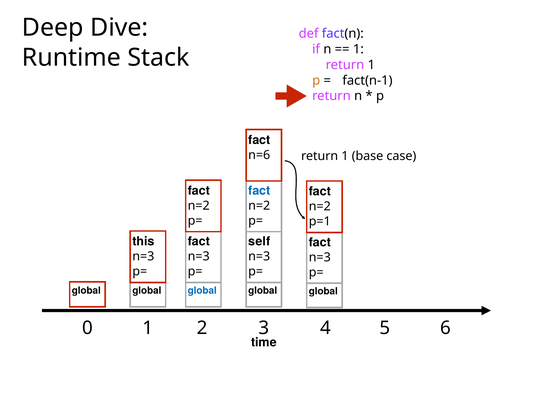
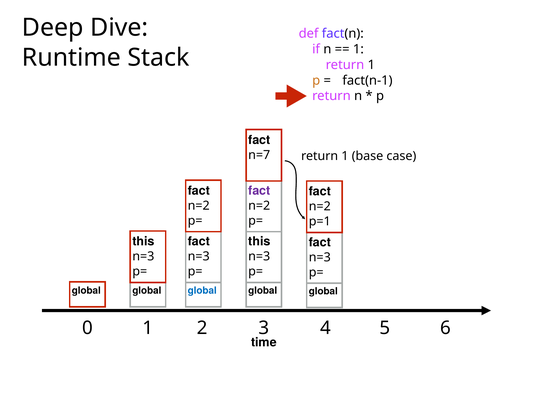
n=6: n=6 -> n=7
fact at (259, 191) colour: blue -> purple
self at (259, 241): self -> this
